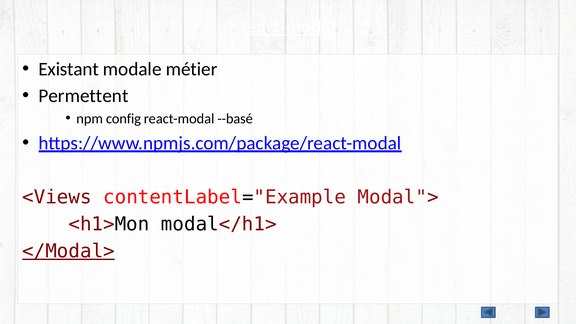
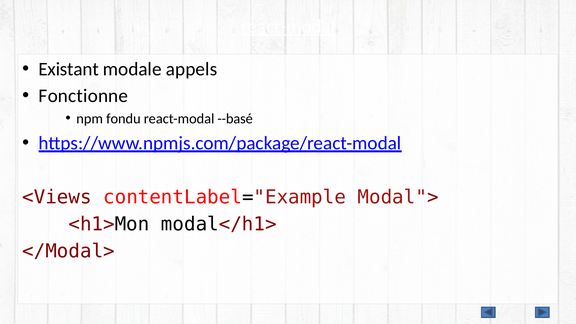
métier: métier -> appels
Permettent: Permettent -> Fonctionne
config: config -> fondu
</Modal> underline: present -> none
